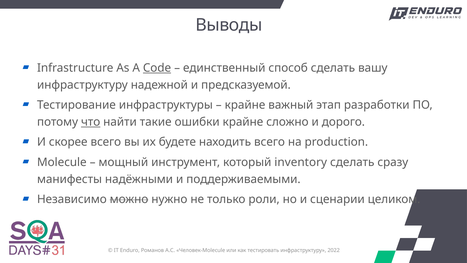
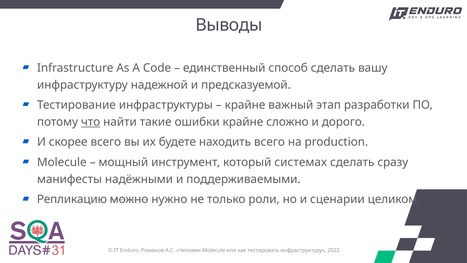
Code underline: present -> none
inventory: inventory -> системах
Независимо: Независимо -> Репликацию
